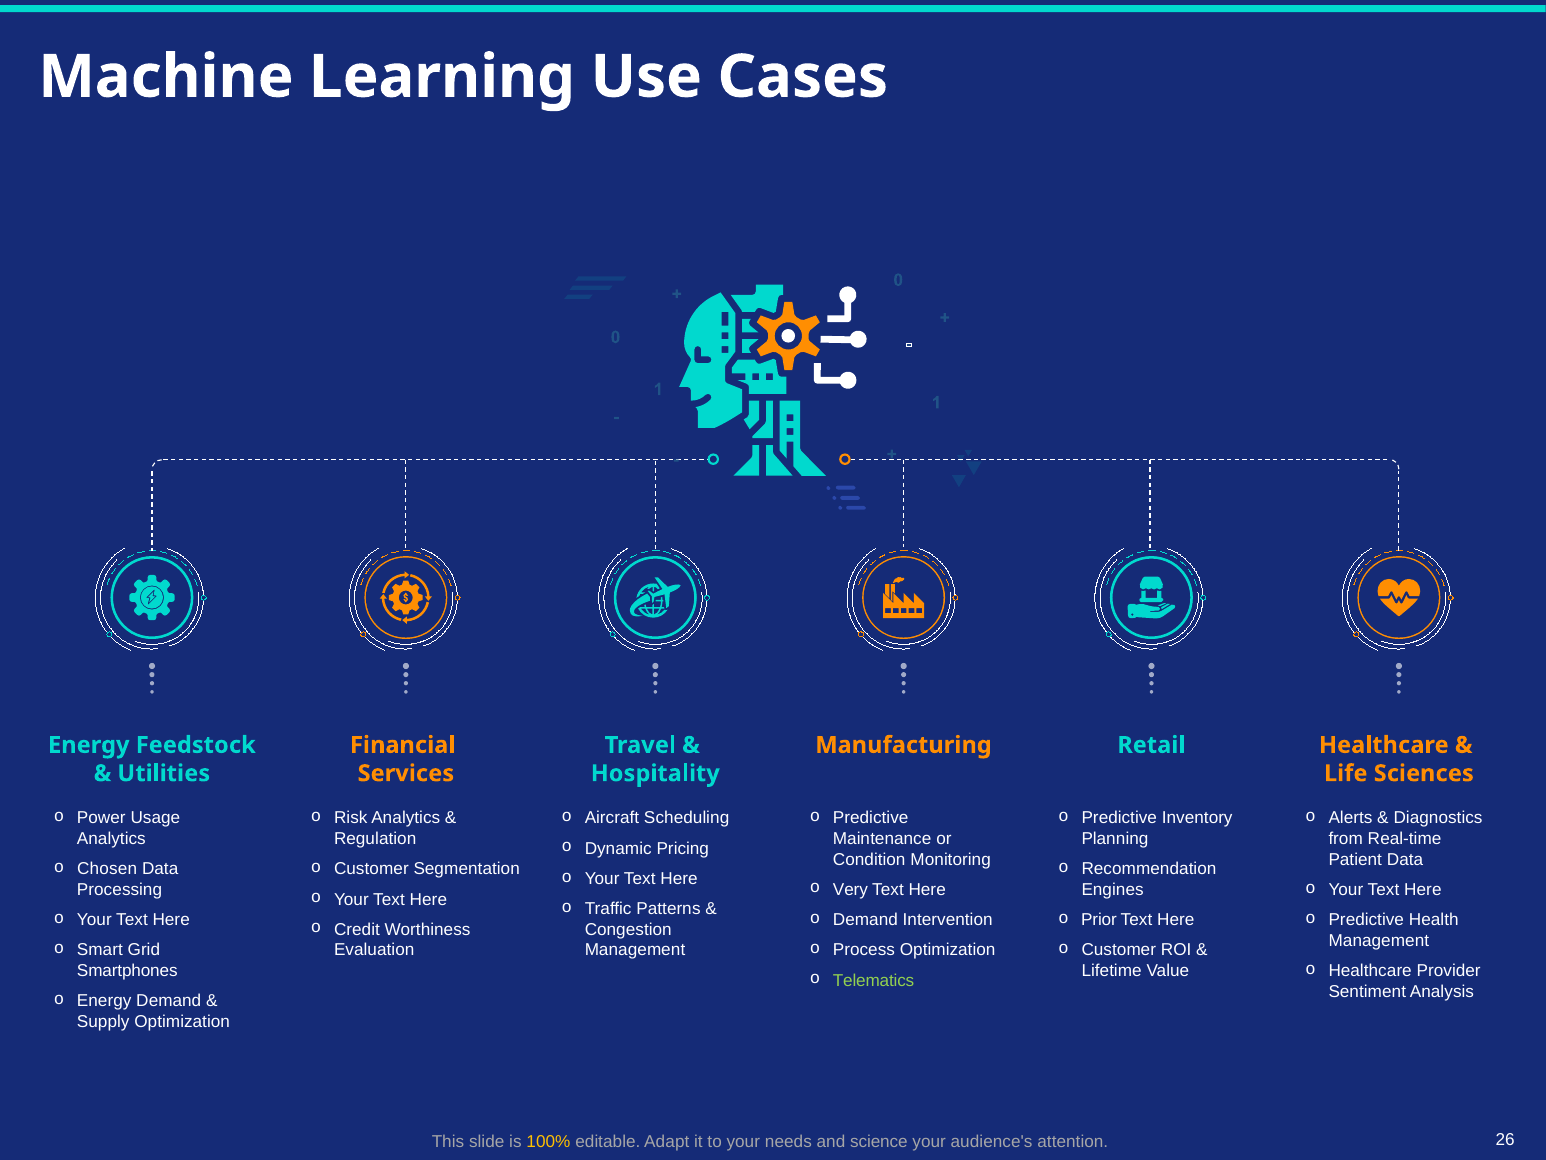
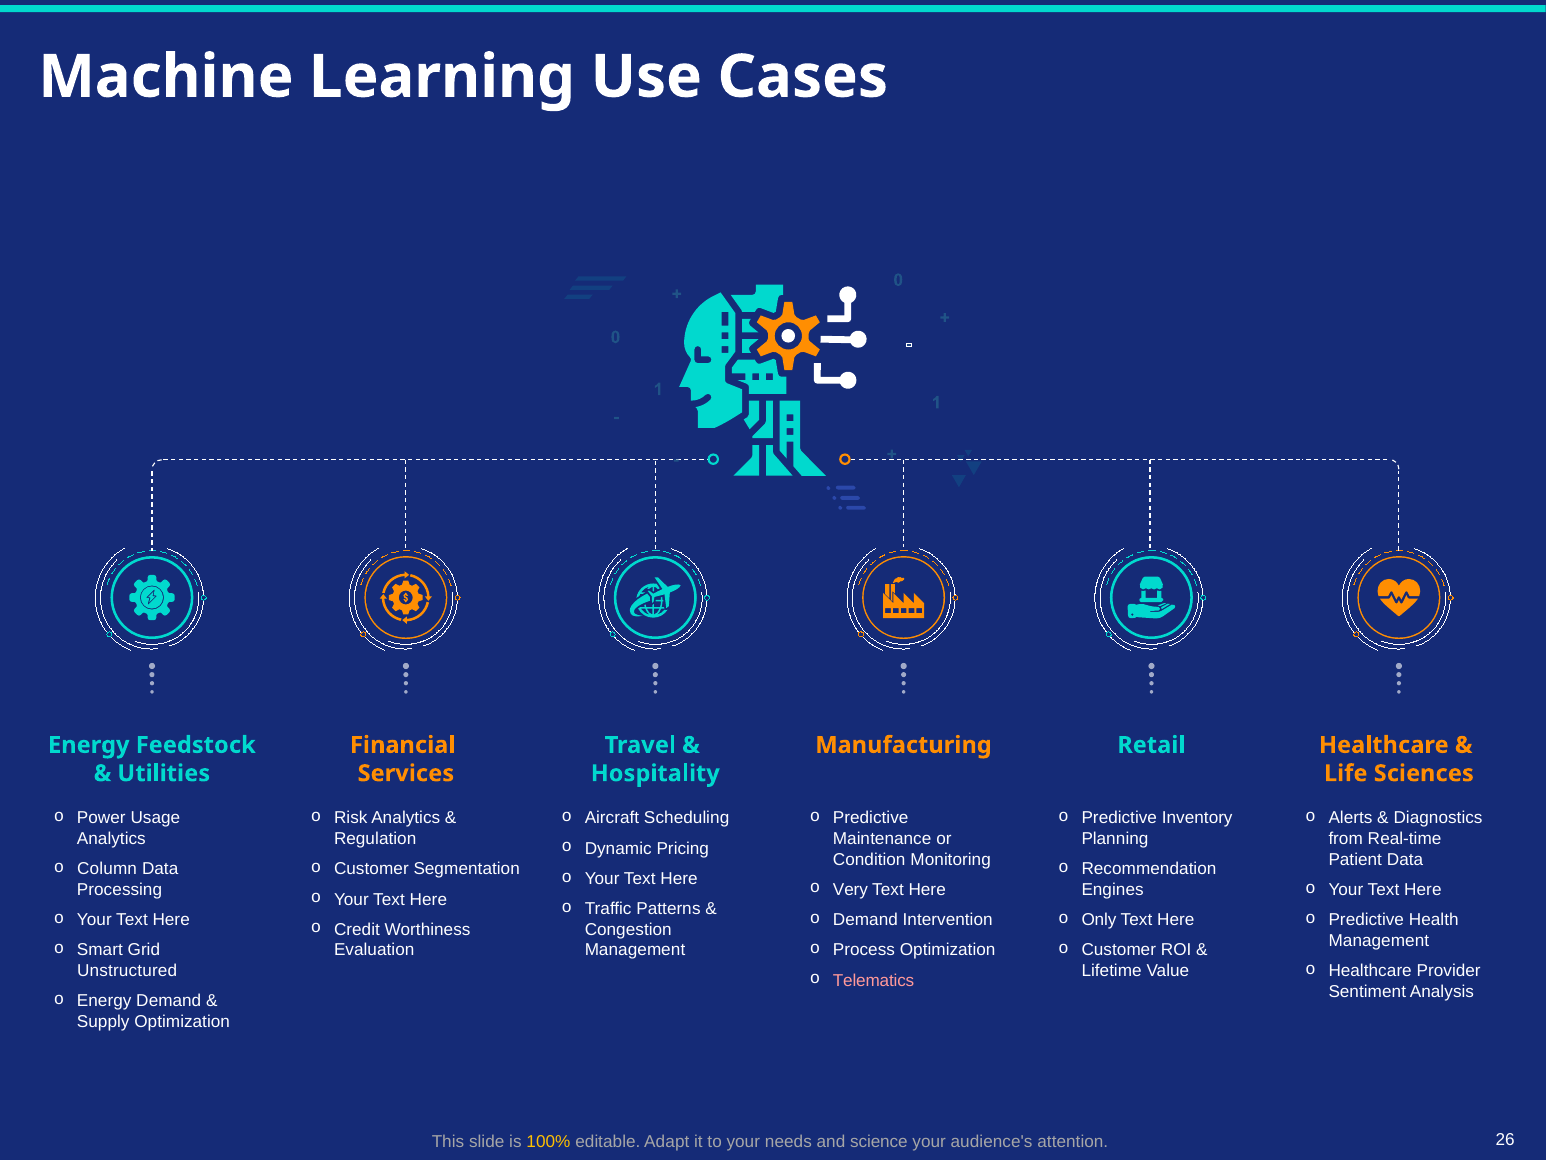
Chosen: Chosen -> Column
Prior: Prior -> Only
Smartphones: Smartphones -> Unstructured
Telematics colour: light green -> pink
